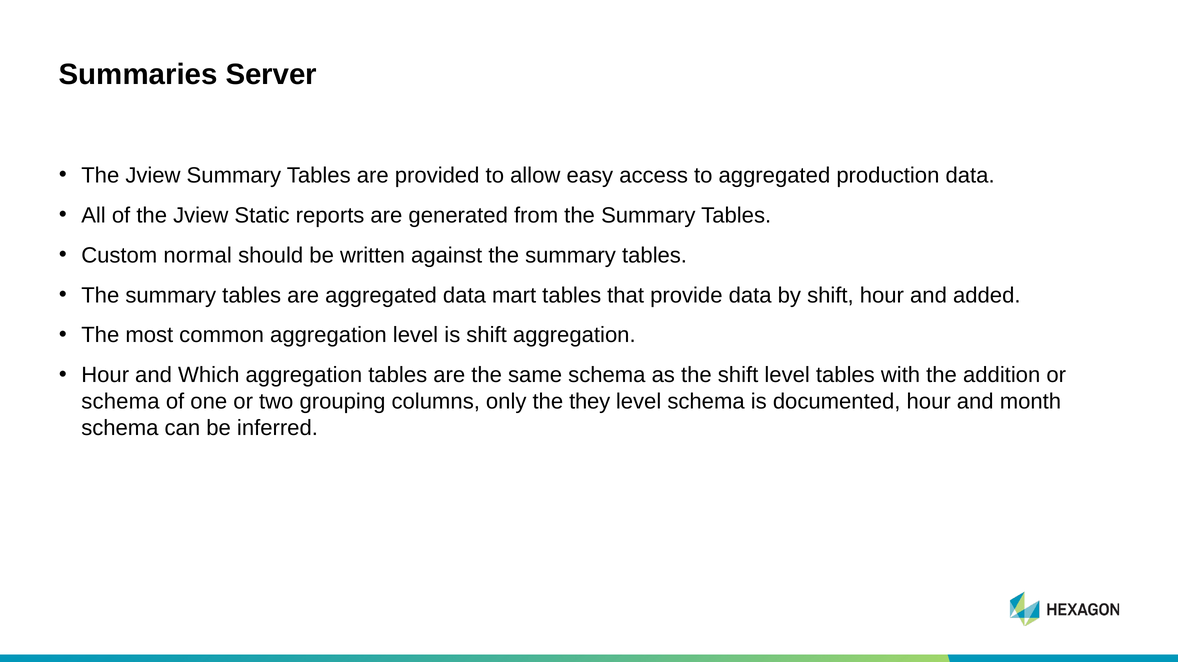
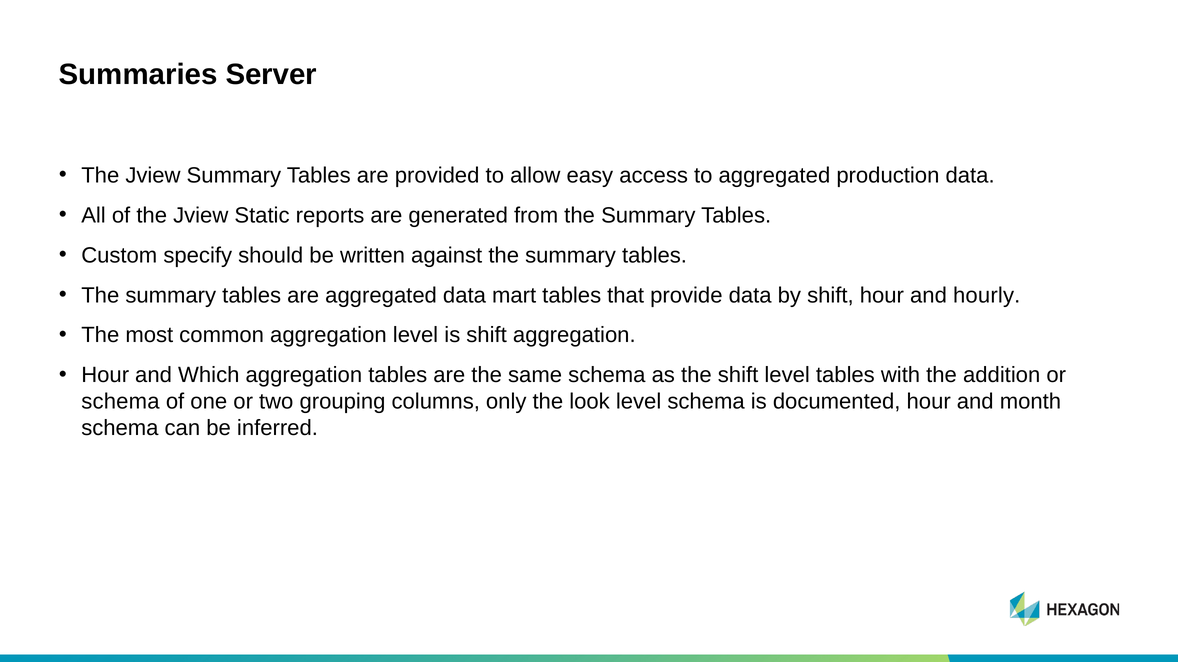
normal: normal -> specify
added: added -> hourly
they: they -> look
